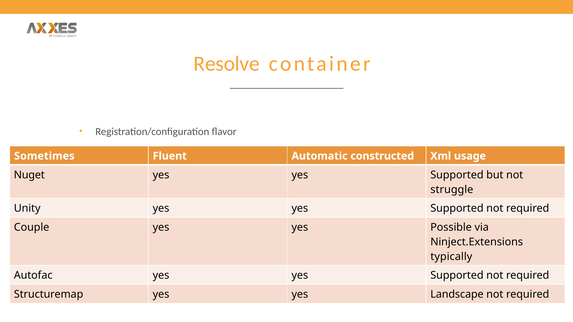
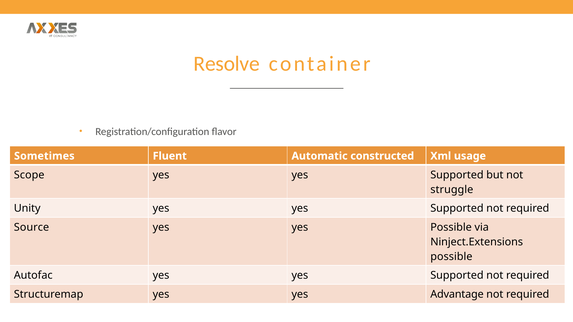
Nuget: Nuget -> Scope
Couple: Couple -> Source
typically at (451, 257): typically -> possible
Landscape: Landscape -> Advantage
